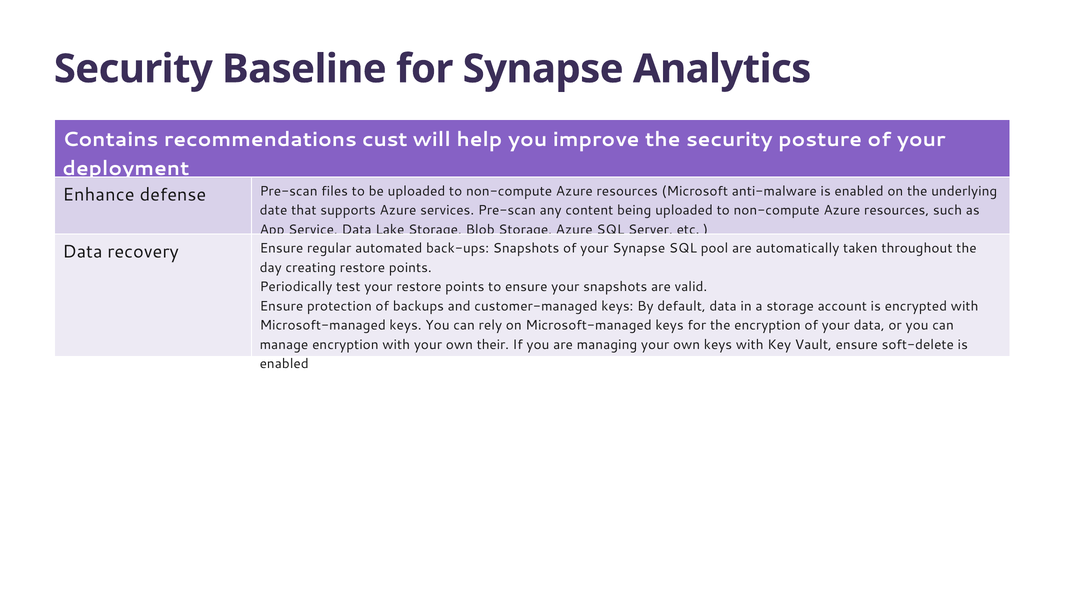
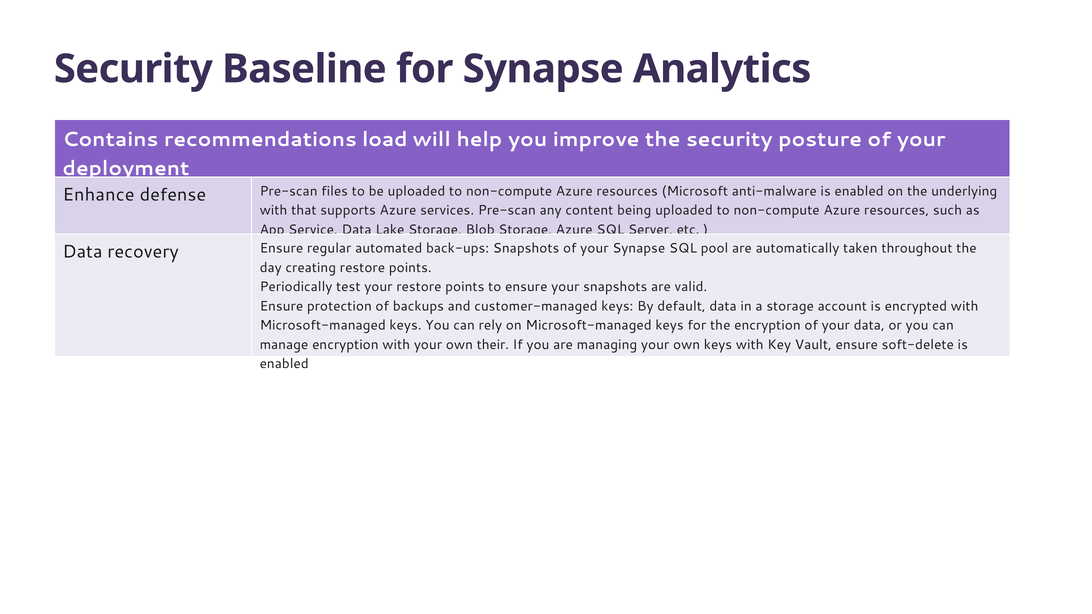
cust: cust -> load
date at (273, 211): date -> with
